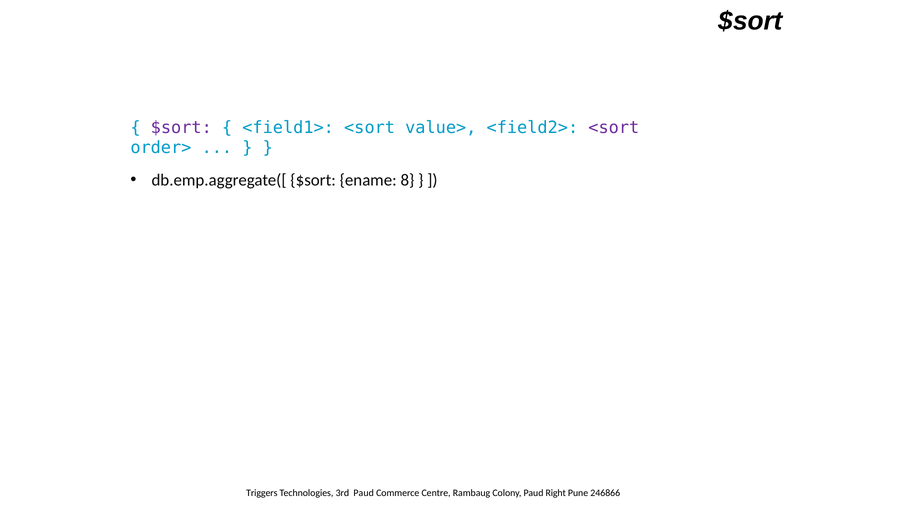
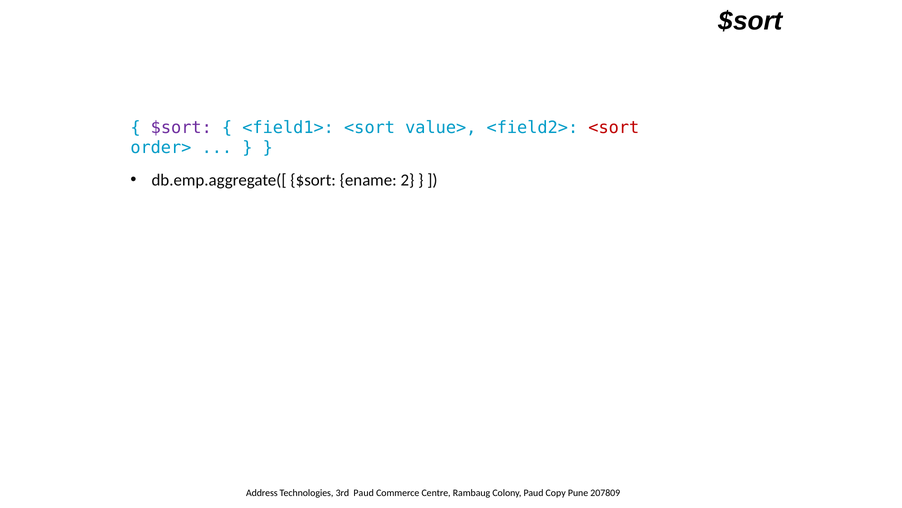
<sort at (614, 127) colour: purple -> red
8: 8 -> 2
Triggers: Triggers -> Address
Right: Right -> Copy
246866: 246866 -> 207809
